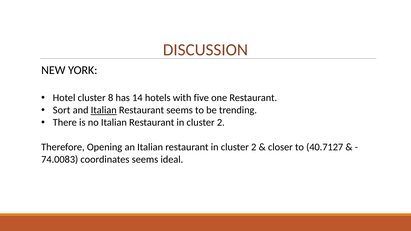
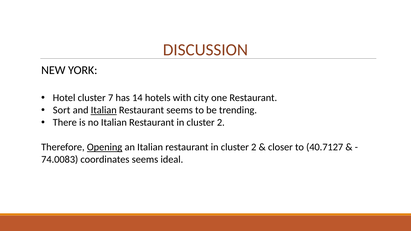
8: 8 -> 7
five: five -> city
Opening underline: none -> present
